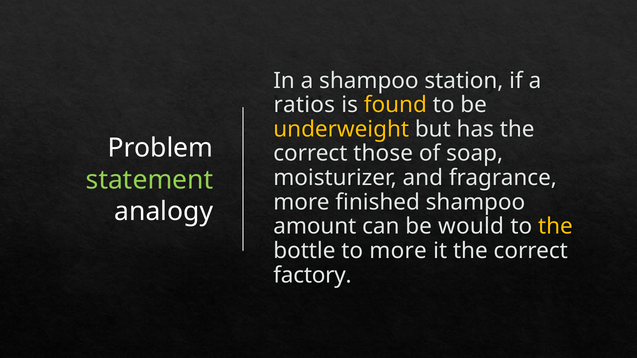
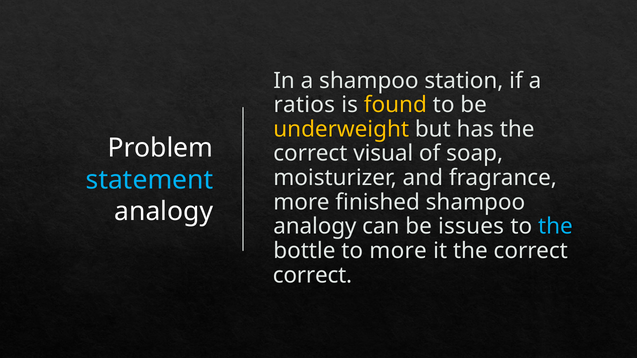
those: those -> visual
statement colour: light green -> light blue
amount at (315, 227): amount -> analogy
would: would -> issues
the at (555, 227) colour: yellow -> light blue
factory at (312, 275): factory -> correct
